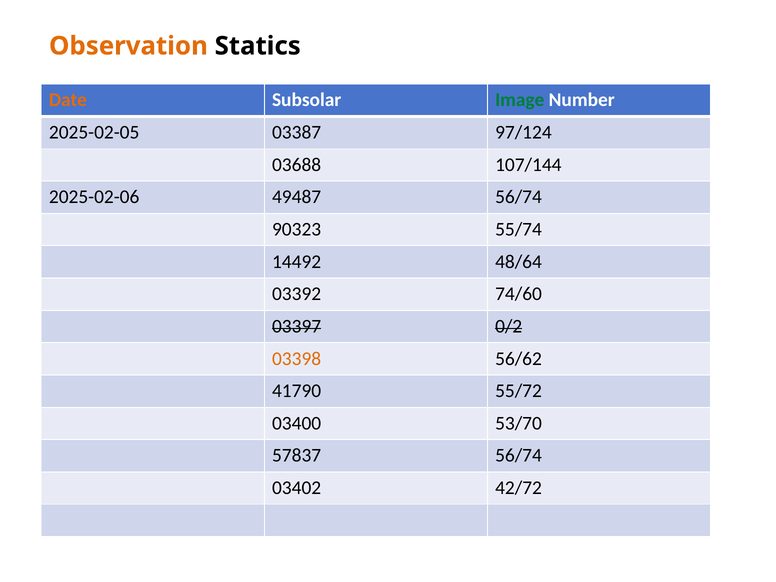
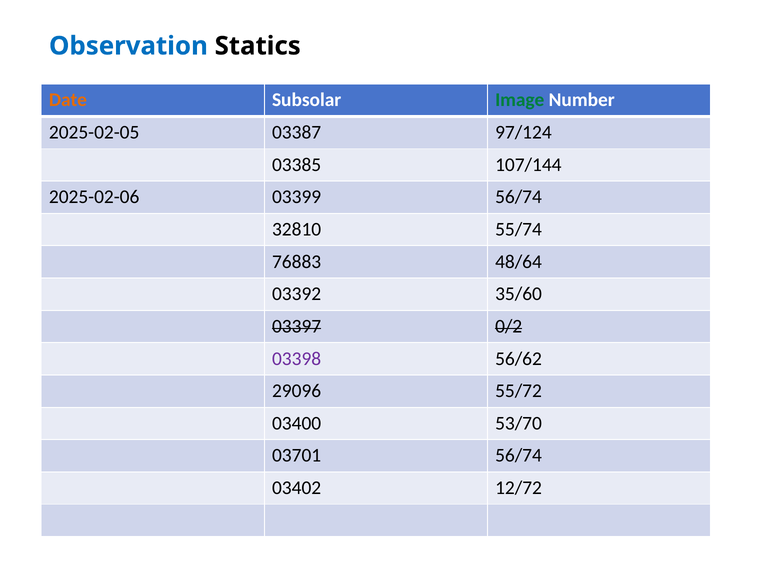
Observation colour: orange -> blue
03688: 03688 -> 03385
49487: 49487 -> 03399
90323: 90323 -> 32810
14492: 14492 -> 76883
74/60: 74/60 -> 35/60
03398 colour: orange -> purple
41790: 41790 -> 29096
57837: 57837 -> 03701
42/72: 42/72 -> 12/72
